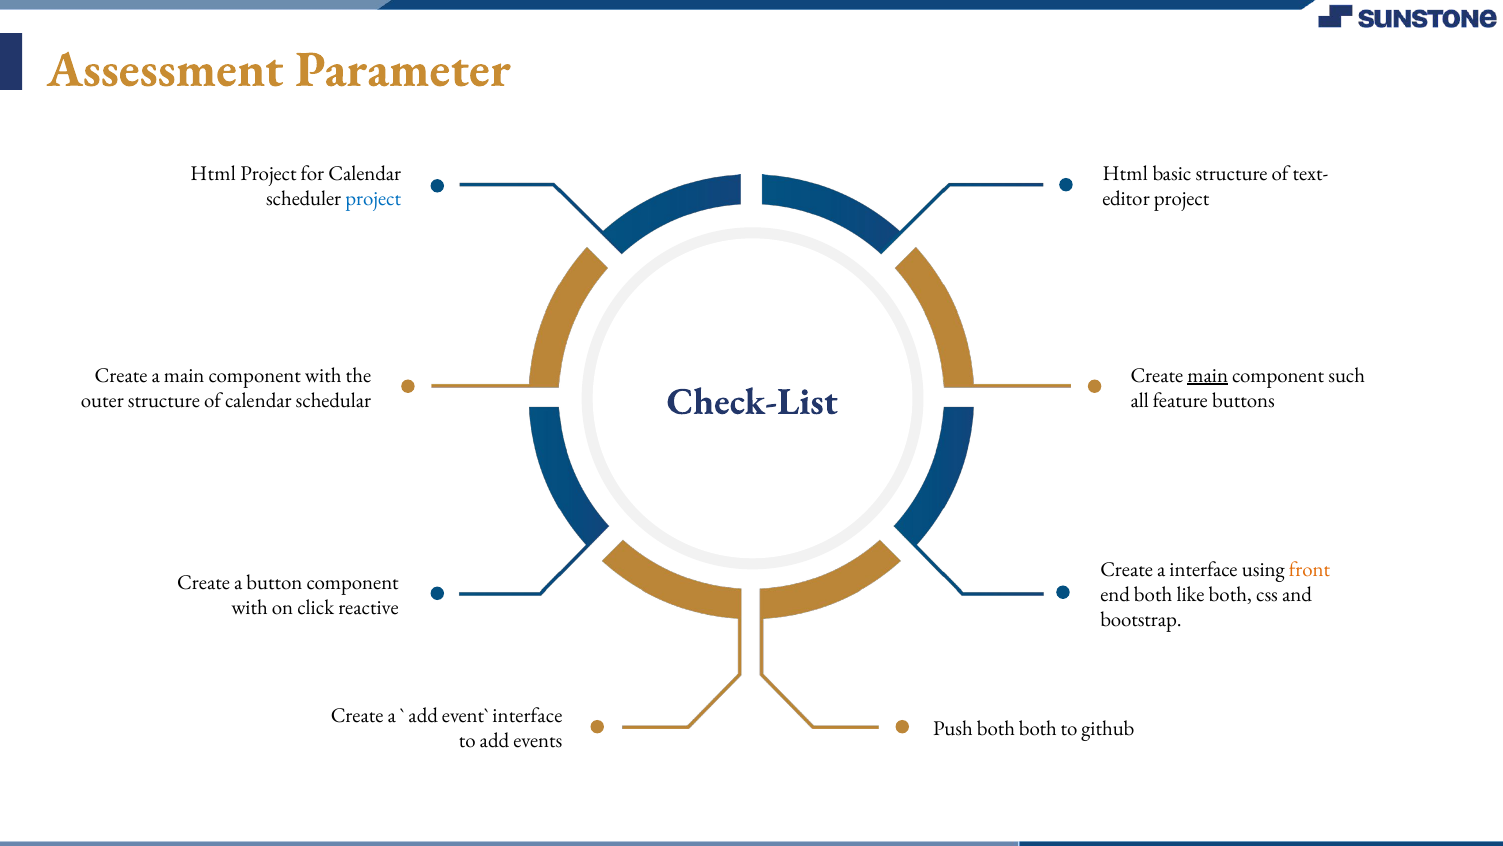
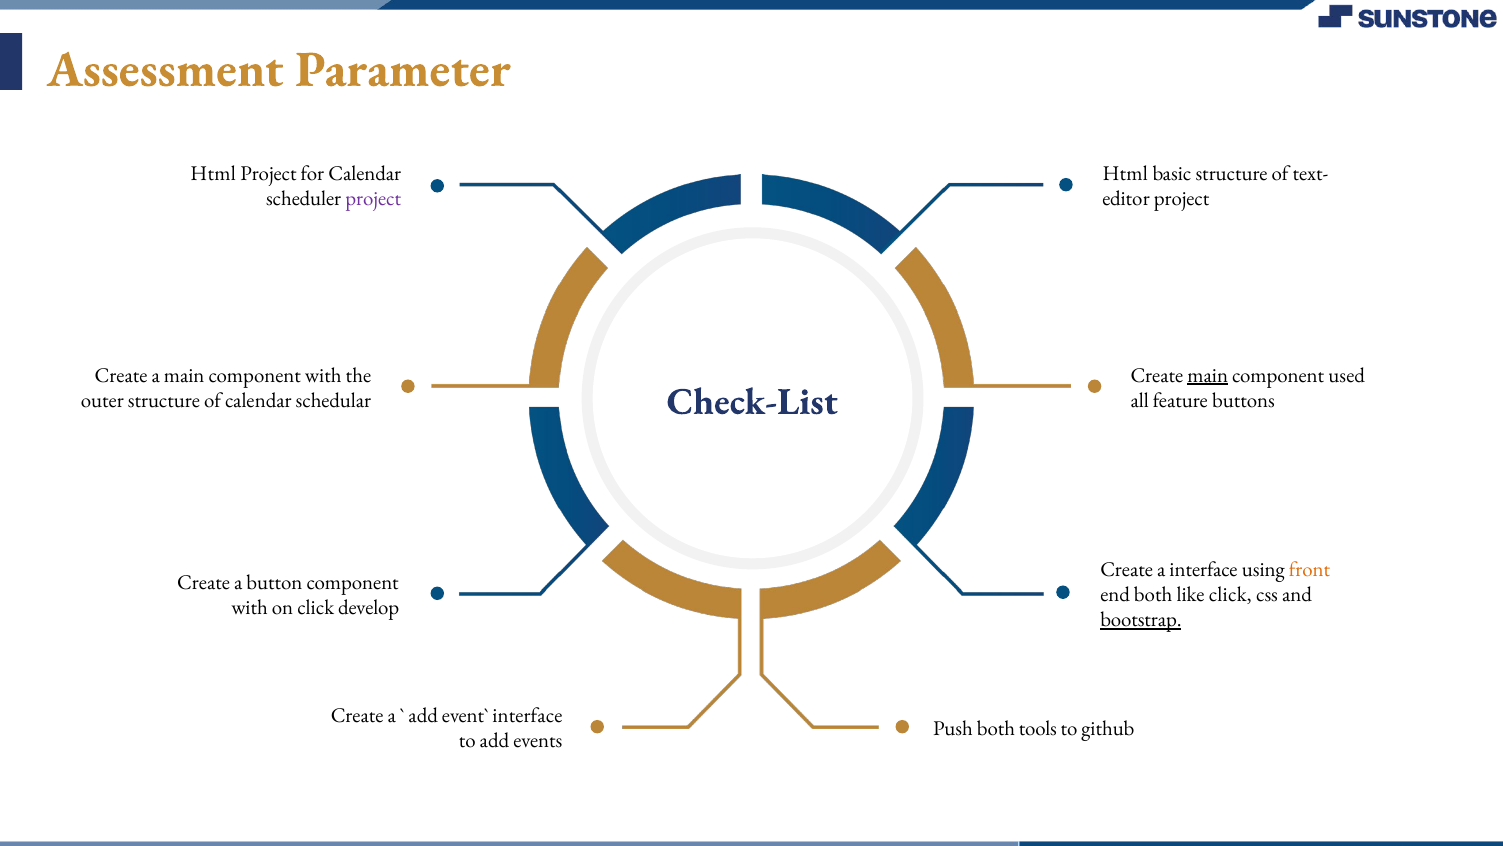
project at (373, 198) colour: blue -> purple
such: such -> used
like both: both -> click
reactive: reactive -> develop
bootstrap underline: none -> present
both both: both -> tools
